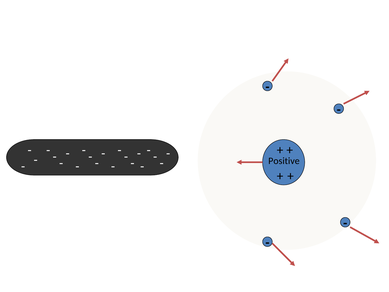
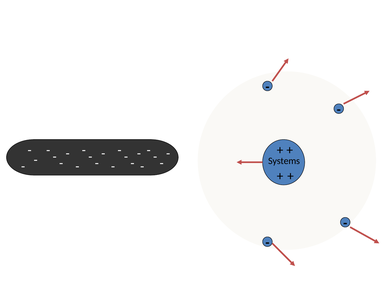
Positive: Positive -> Systems
